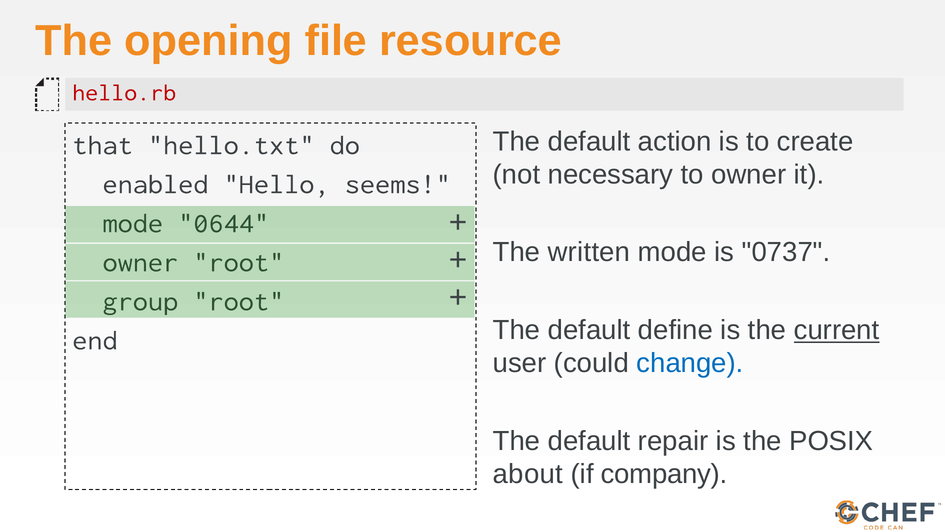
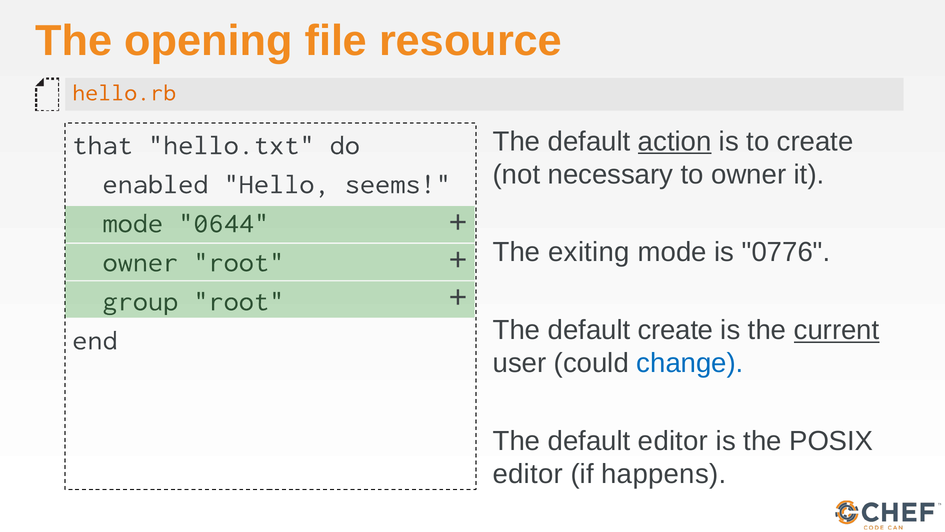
hello.rb colour: red -> orange
action underline: none -> present
written: written -> exiting
0737: 0737 -> 0776
default define: define -> create
default repair: repair -> editor
about at (528, 474): about -> editor
company: company -> happens
